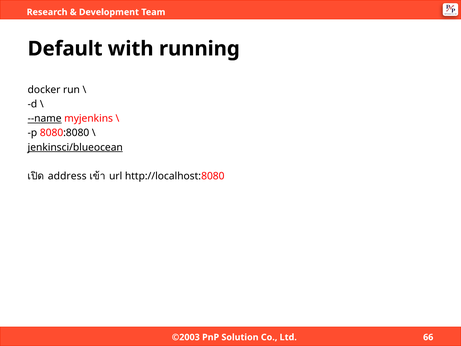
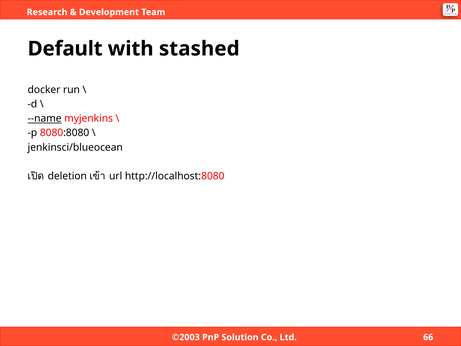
running: running -> stashed
jenkinsci/blueocean underline: present -> none
address: address -> deletion
